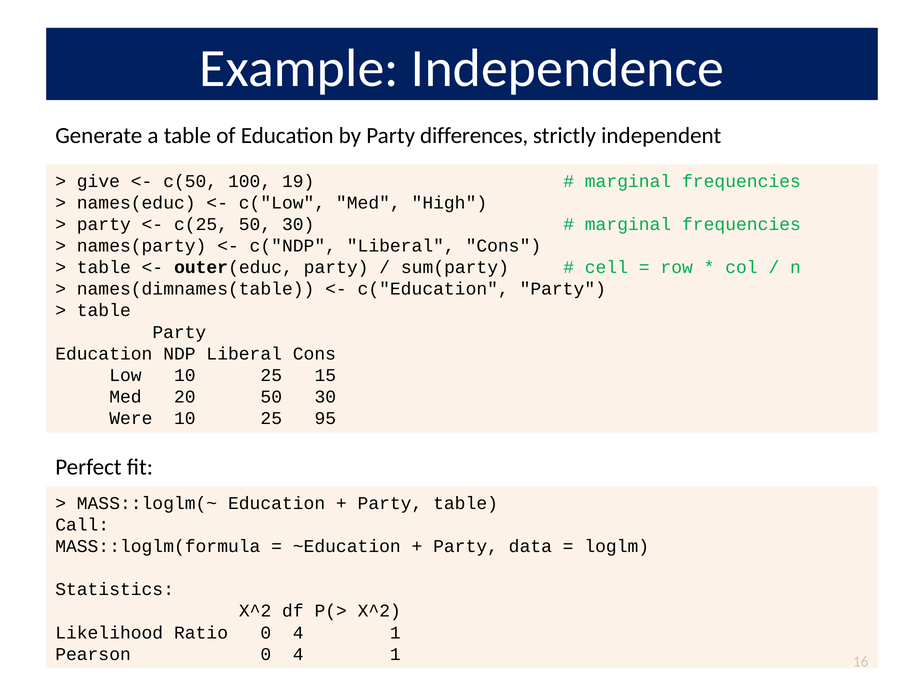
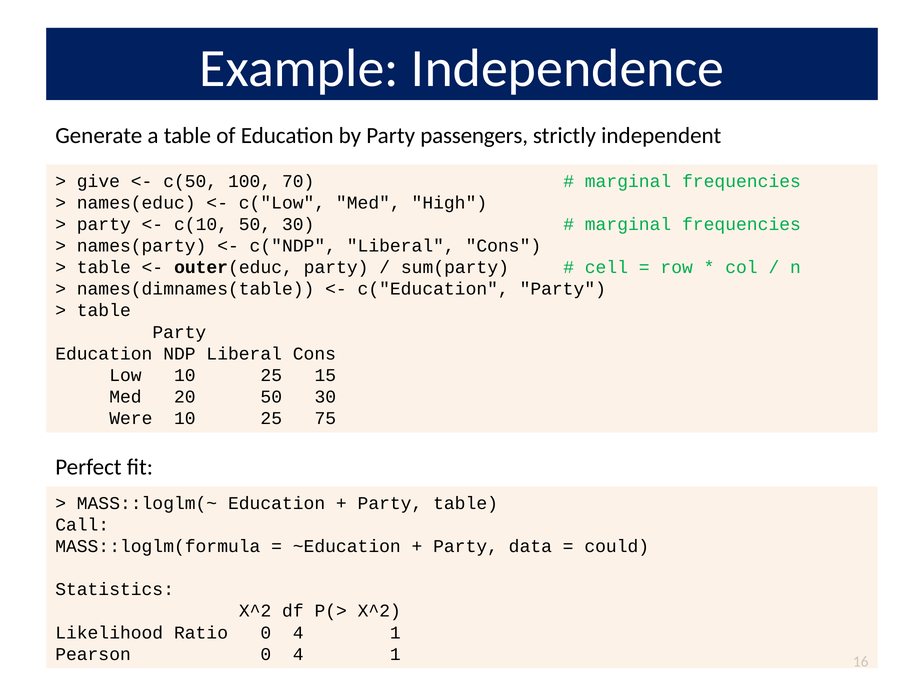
differences: differences -> passengers
19: 19 -> 70
c(25: c(25 -> c(10
95: 95 -> 75
loglm: loglm -> could
